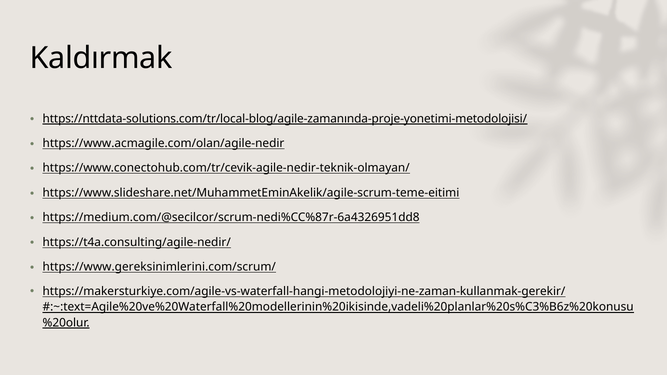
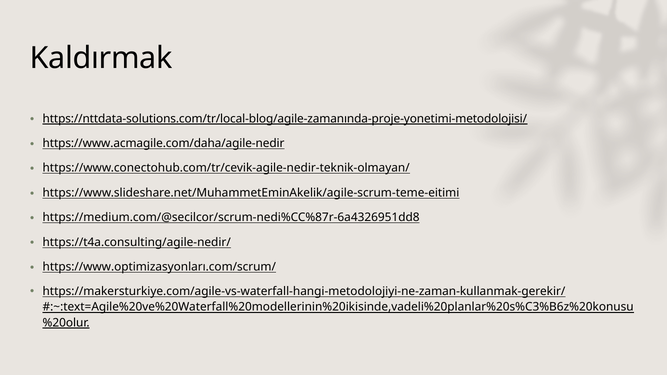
https://www.acmagile.com/olan/agile-nedir: https://www.acmagile.com/olan/agile-nedir -> https://www.acmagile.com/daha/agile-nedir
https://www.gereksinimlerini.com/scrum/: https://www.gereksinimlerini.com/scrum/ -> https://www.optimizasyonları.com/scrum/
